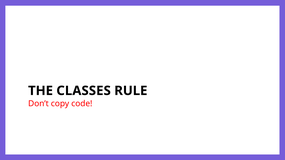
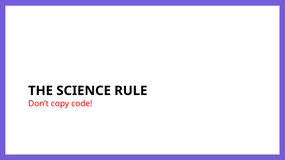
CLASSES: CLASSES -> SCIENCE
